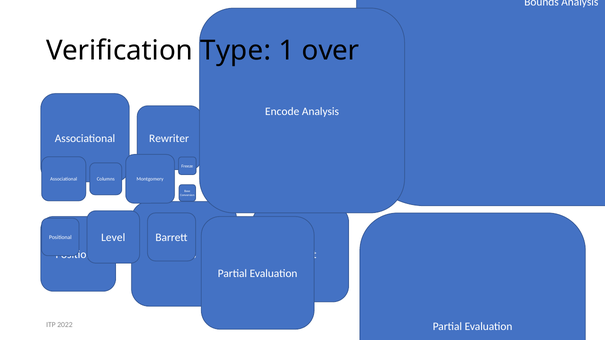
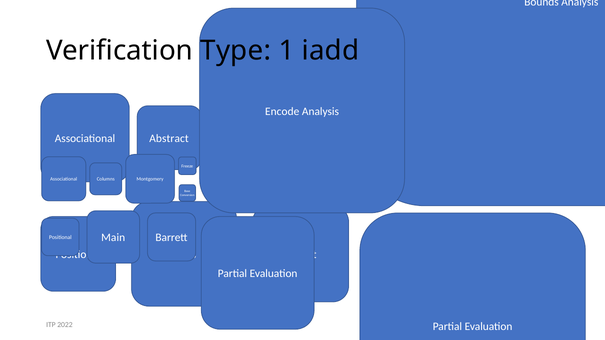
over: over -> iadd
Rewriter: Rewriter -> Abstract
Level: Level -> Main
